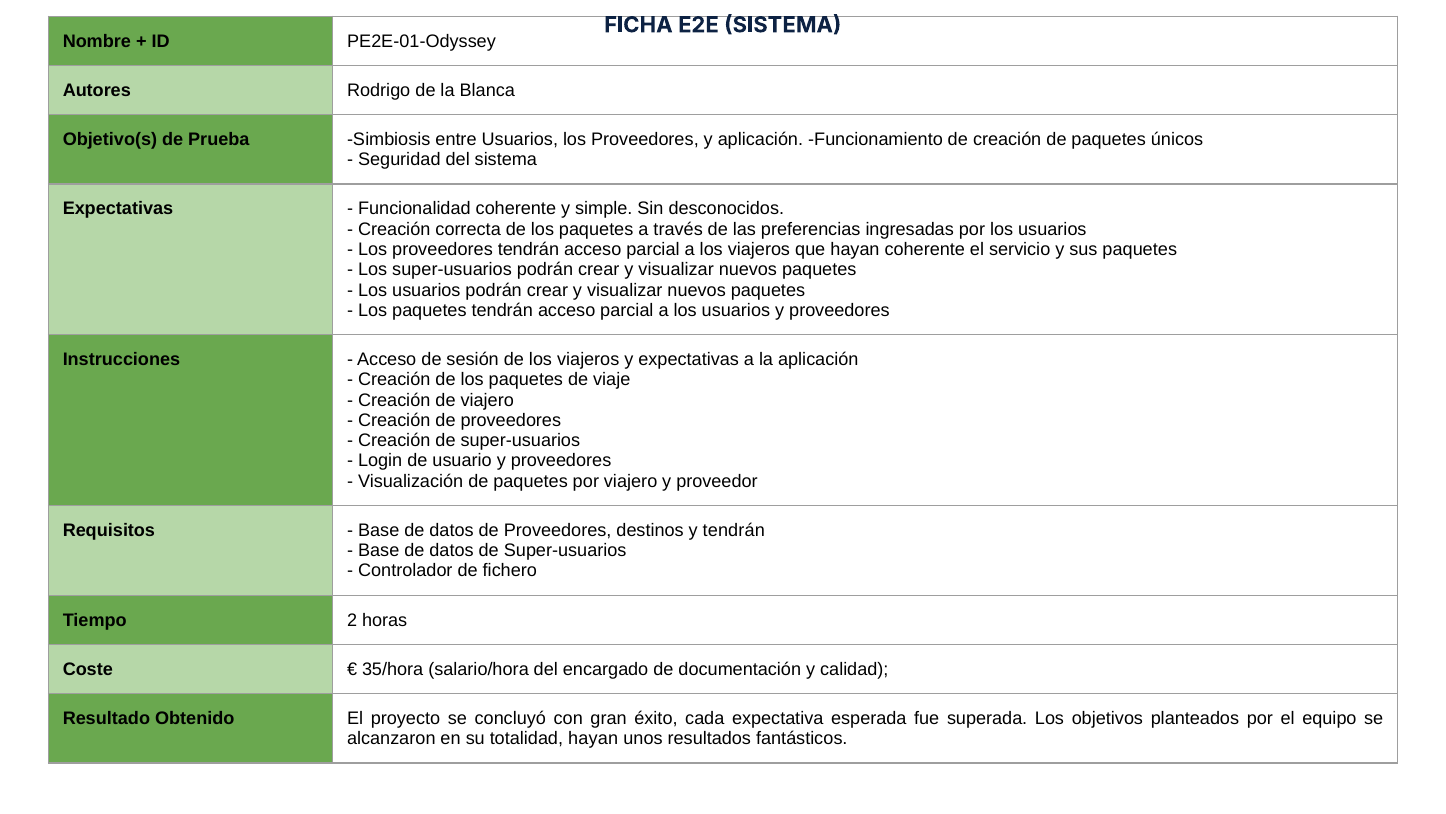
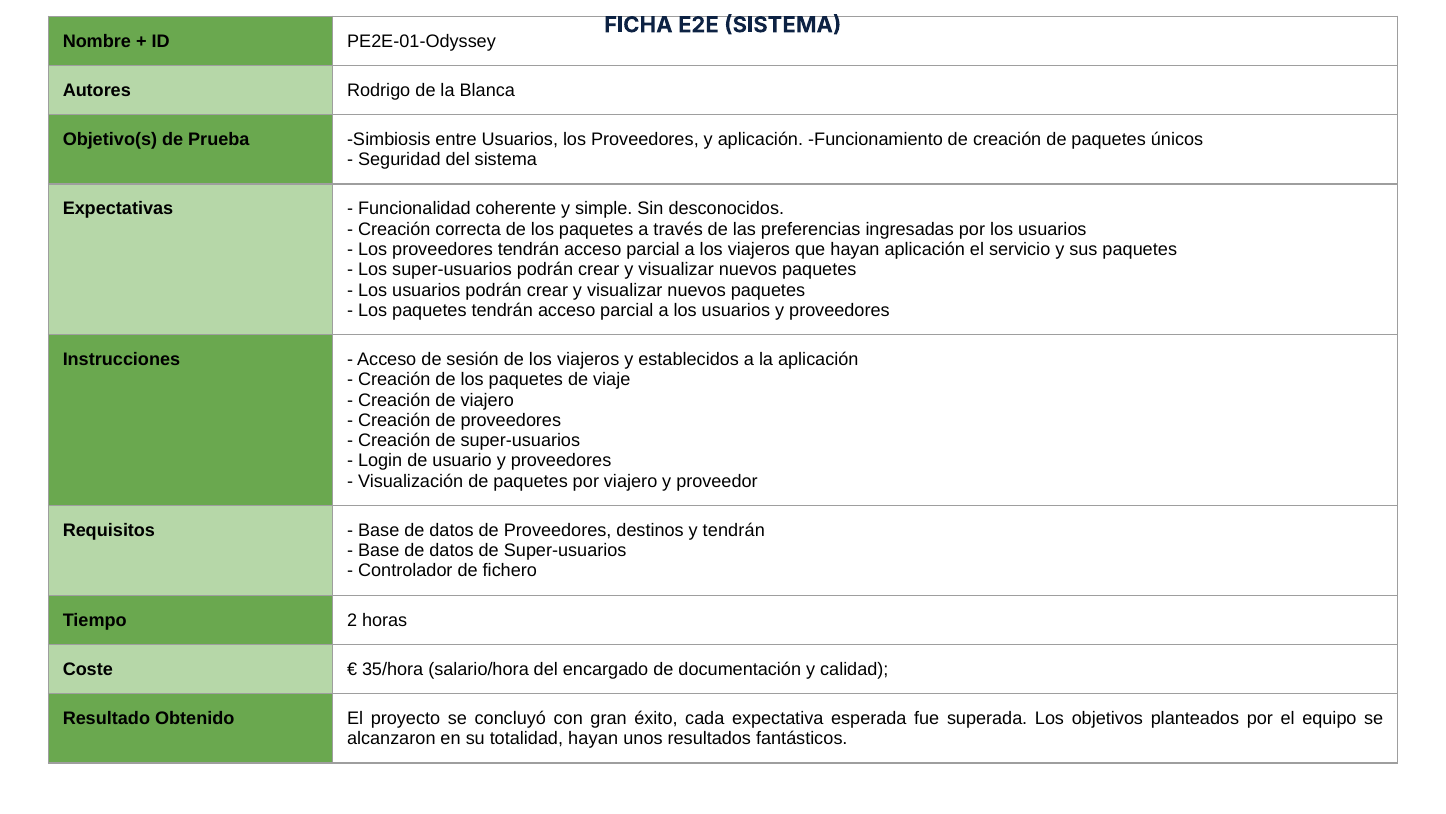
hayan coherente: coherente -> aplicación
y expectativas: expectativas -> establecidos
